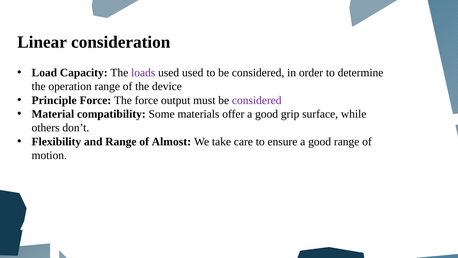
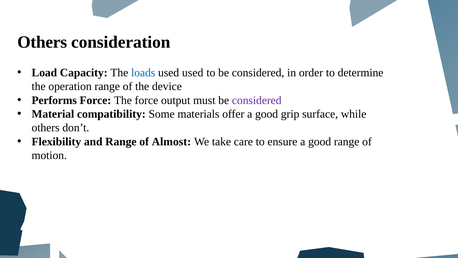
Linear at (42, 42): Linear -> Others
loads colour: purple -> blue
Principle: Principle -> Performs
